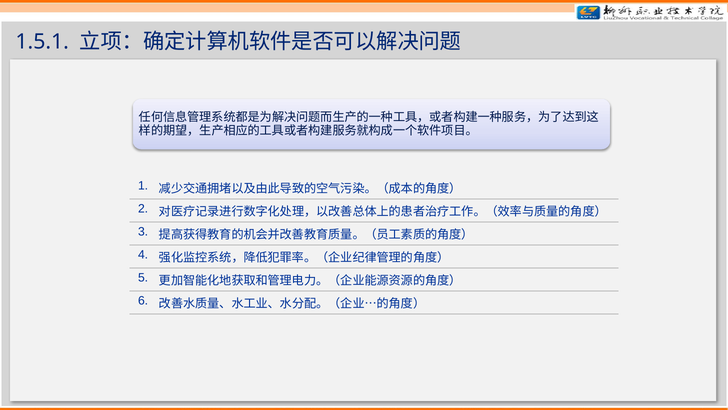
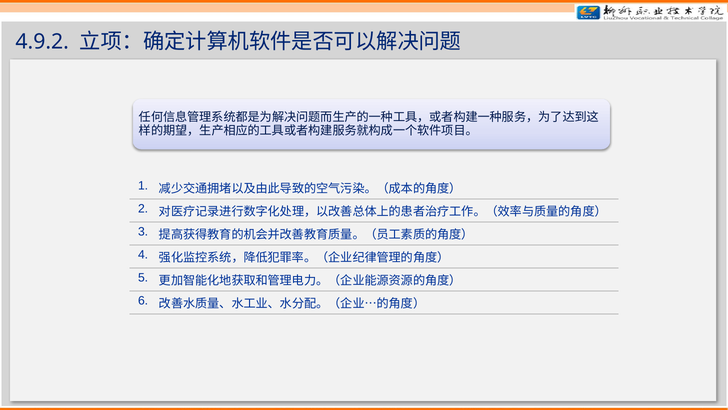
1.5.1: 1.5.1 -> 4.9.2
